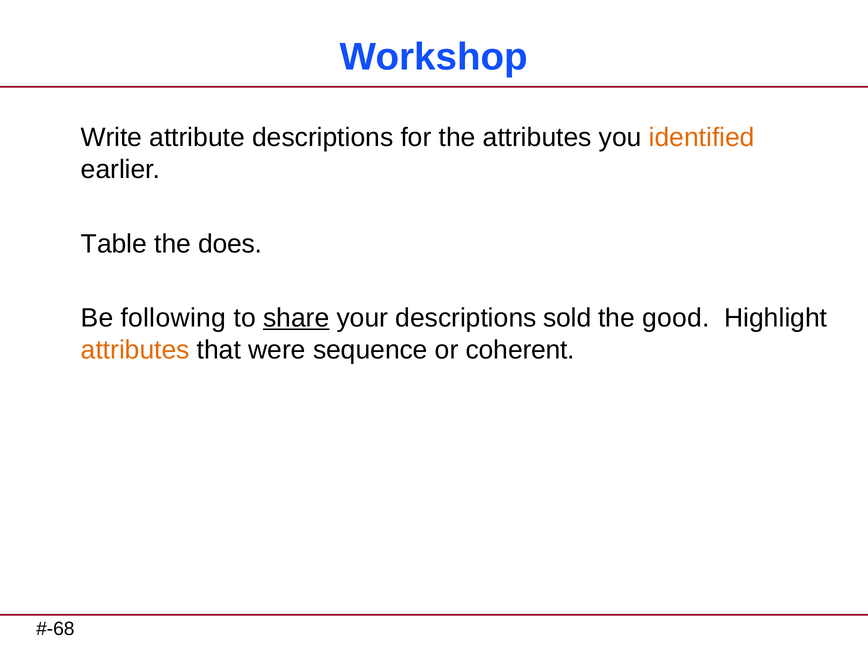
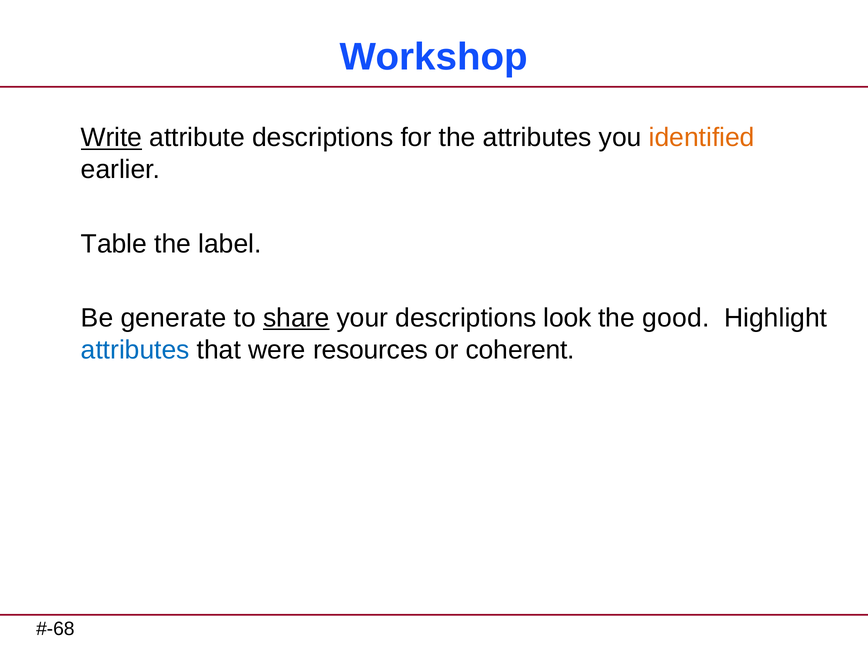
Write underline: none -> present
does: does -> label
following: following -> generate
sold: sold -> look
attributes at (135, 350) colour: orange -> blue
sequence: sequence -> resources
